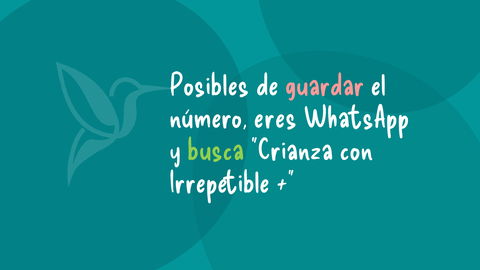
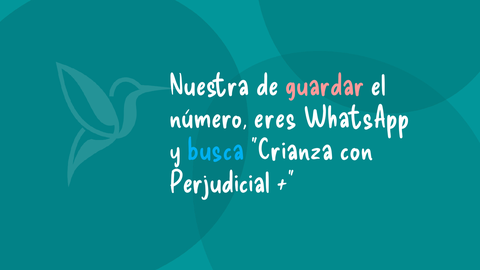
Posibles: Posibles -> Nuestra
busca colour: light green -> light blue
Irrepetible: Irrepetible -> Perjudicial
